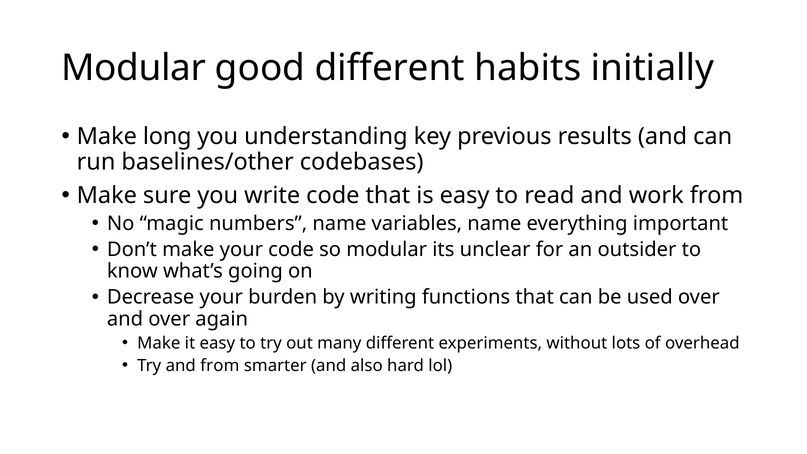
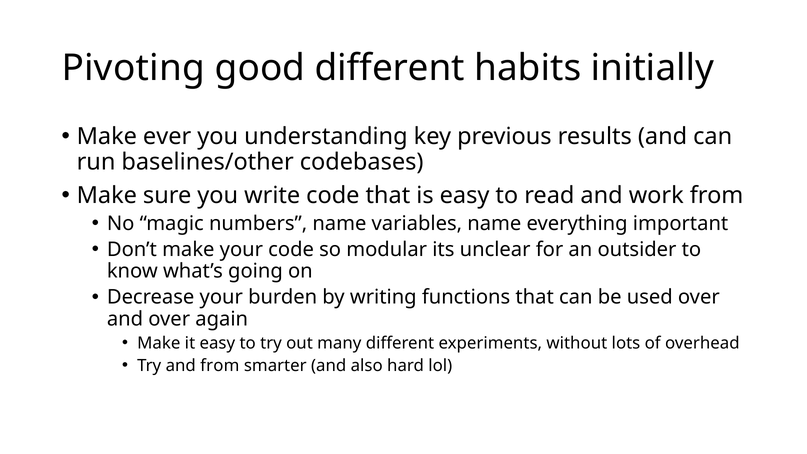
Modular at (134, 68): Modular -> Pivoting
long: long -> ever
